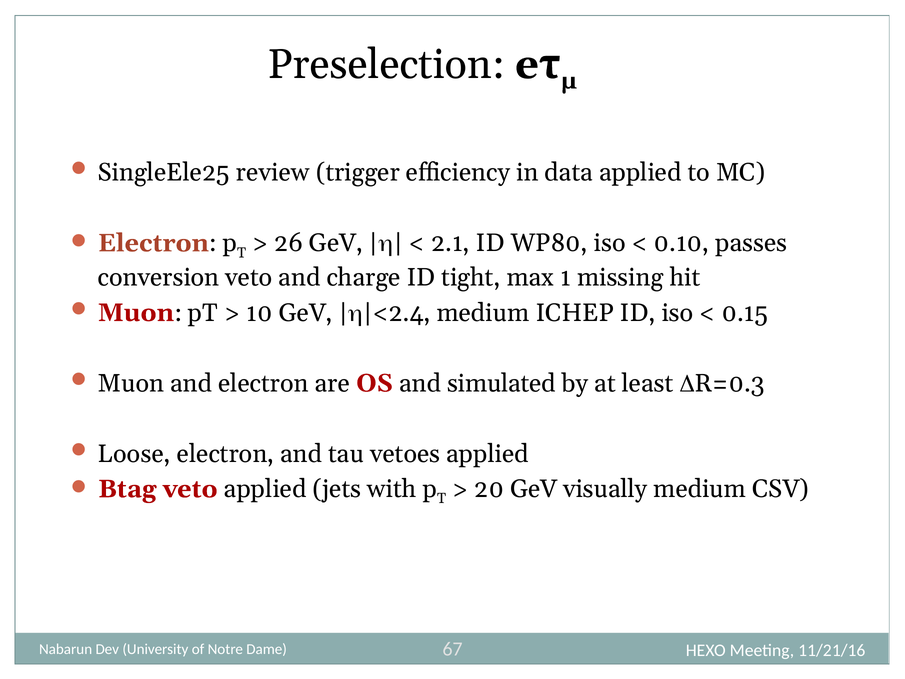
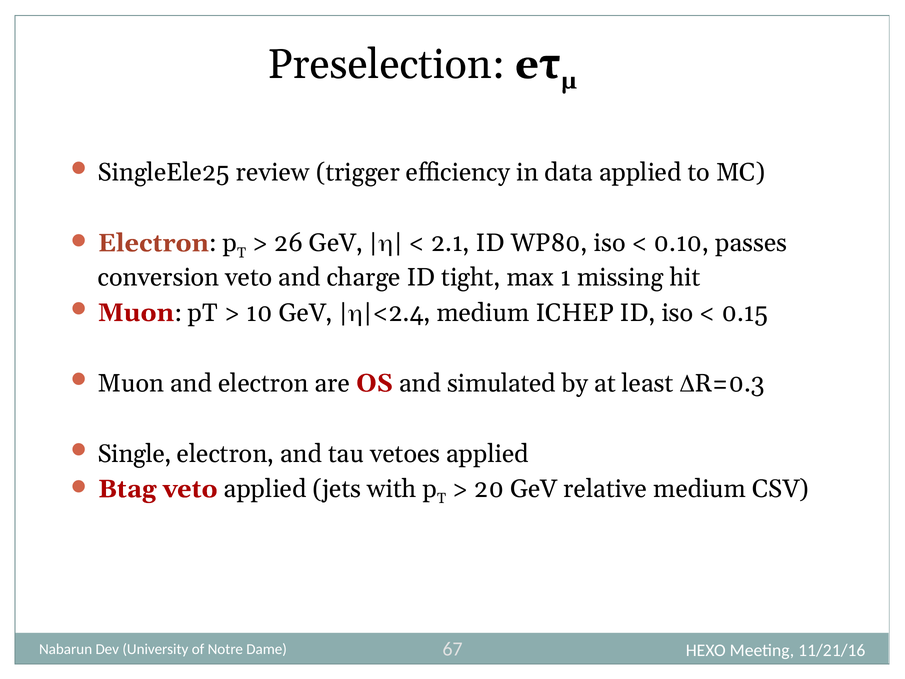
Loose: Loose -> Single
visually: visually -> relative
